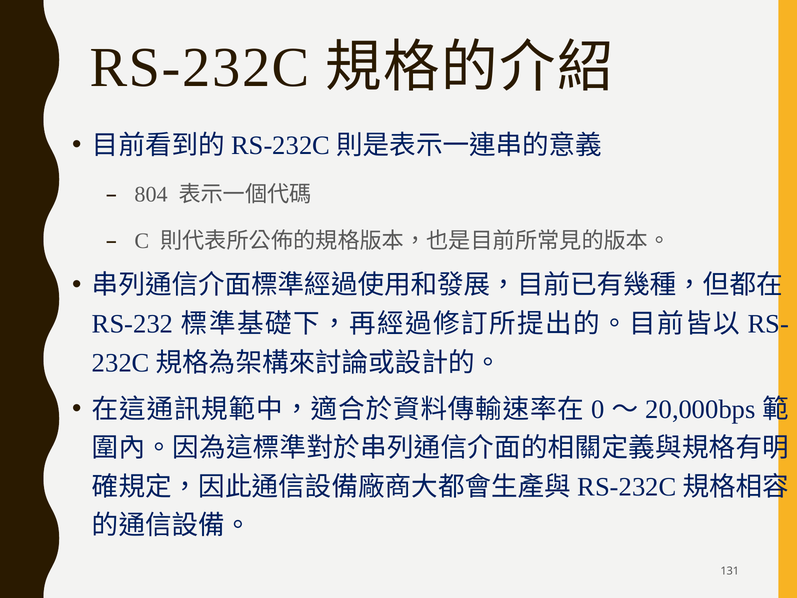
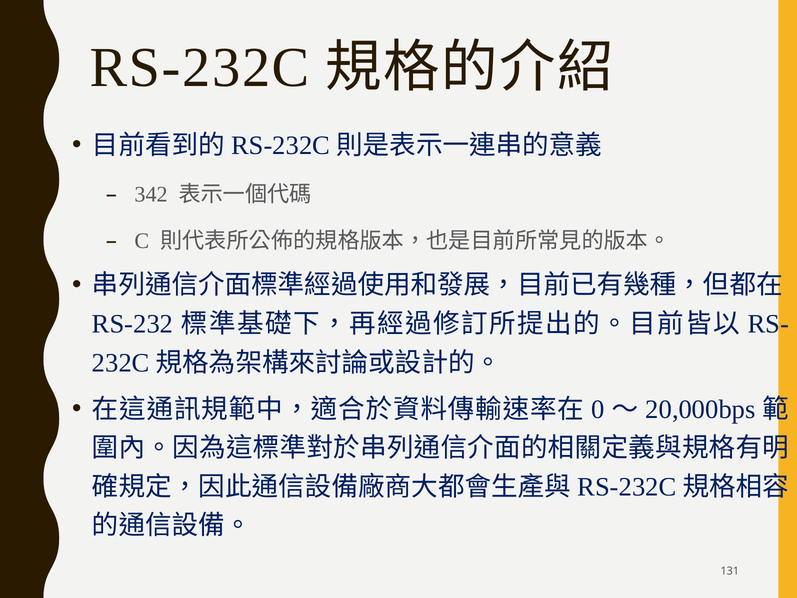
804: 804 -> 342
